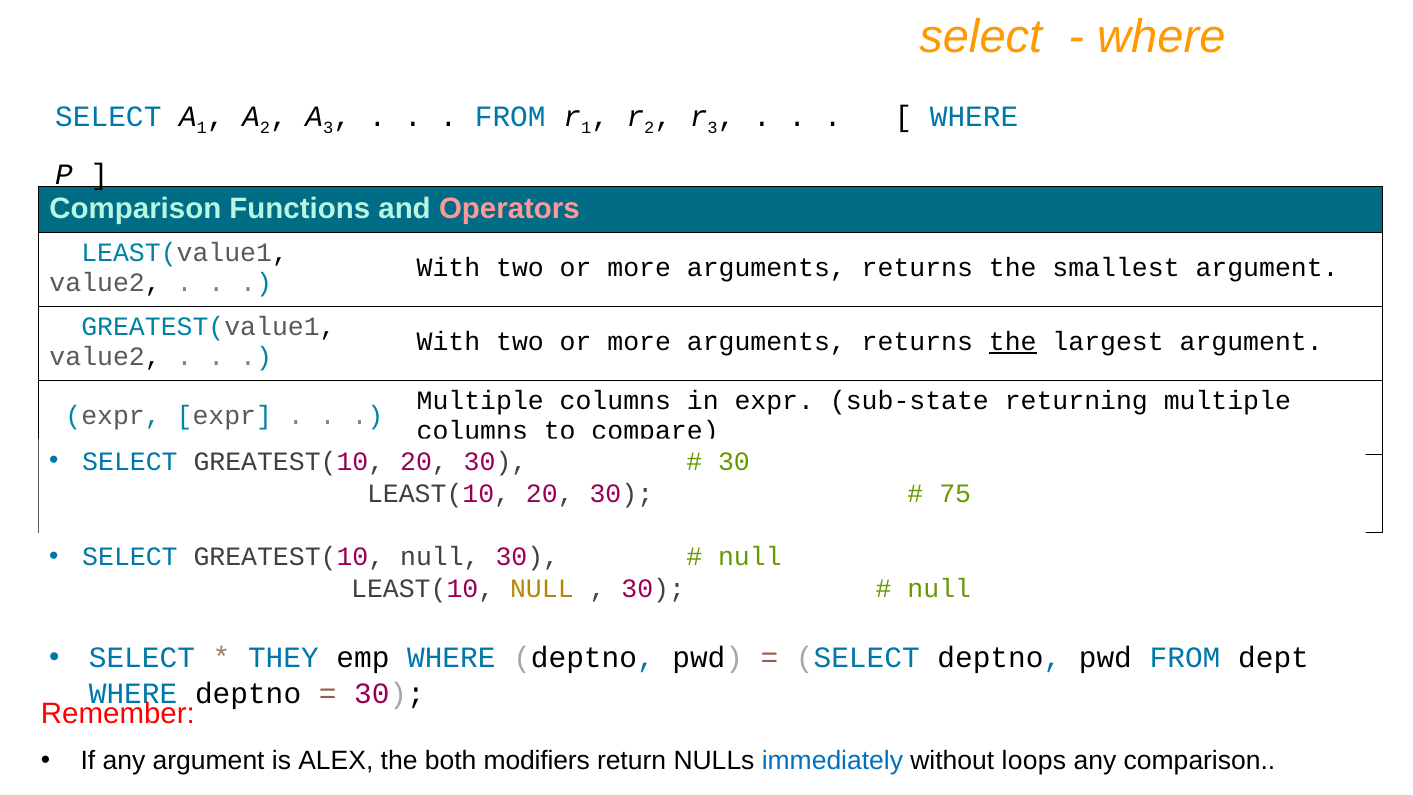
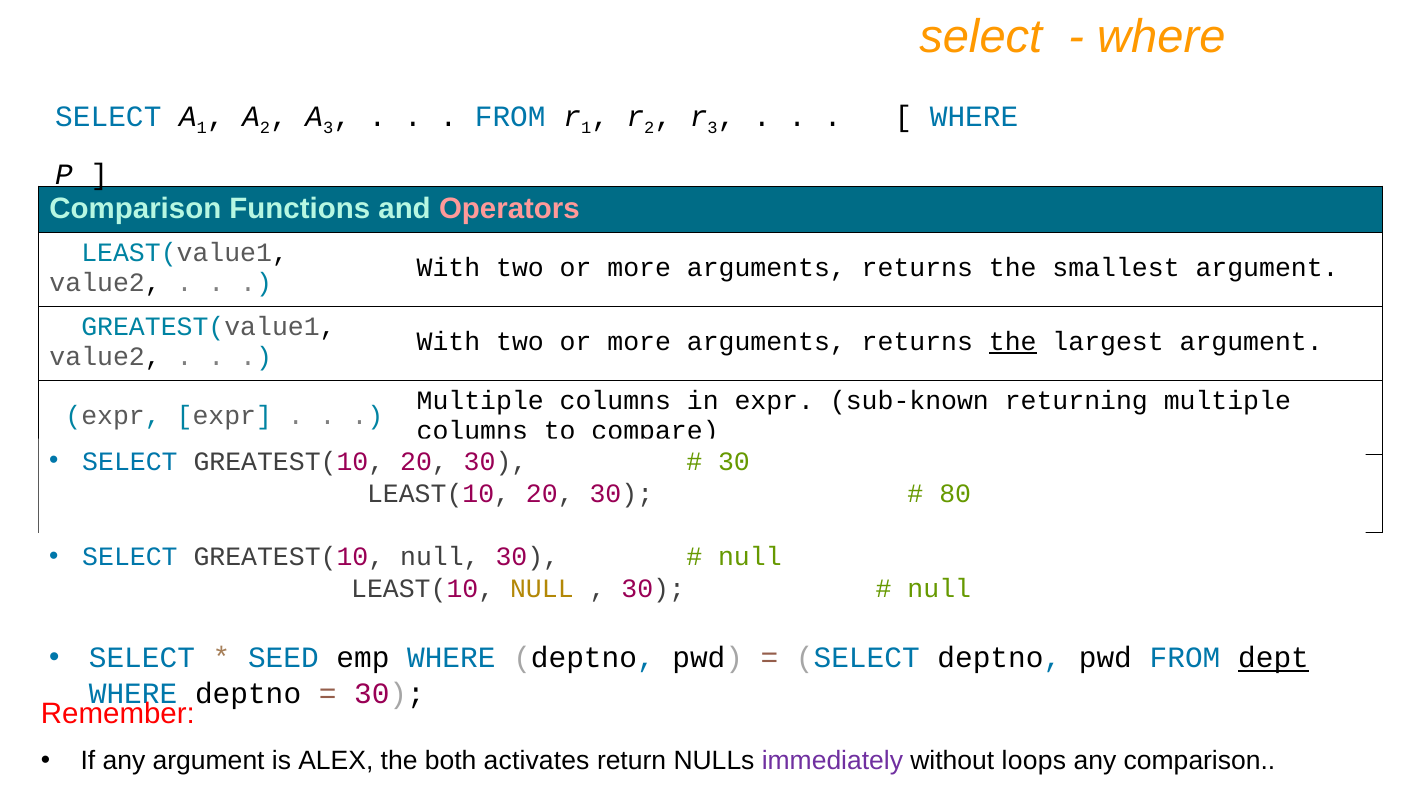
sub-state: sub-state -> sub-known
75: 75 -> 80
THEY: THEY -> SEED
dept underline: none -> present
modifiers: modifiers -> activates
immediately colour: blue -> purple
